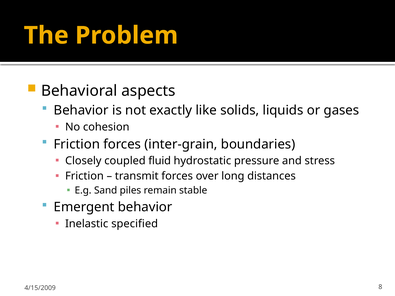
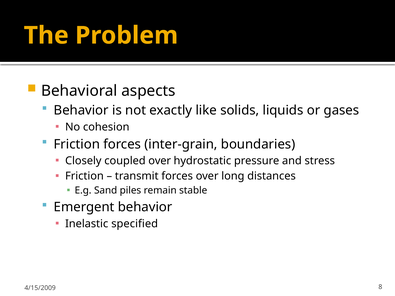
coupled fluid: fluid -> over
